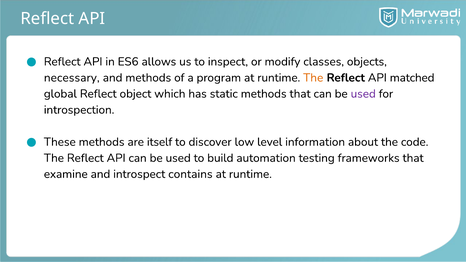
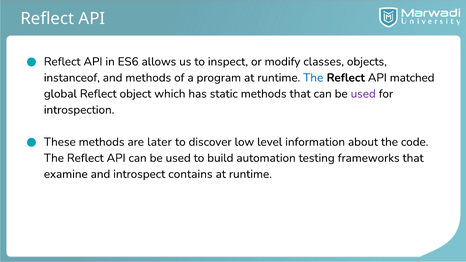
necessary: necessary -> instanceof
The at (313, 78) colour: orange -> blue
itself: itself -> later
